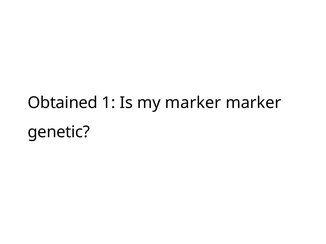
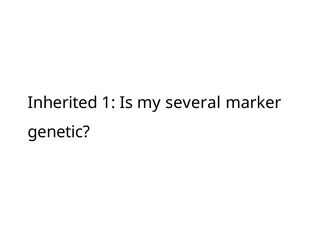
Obtained: Obtained -> Inherited
my marker: marker -> several
